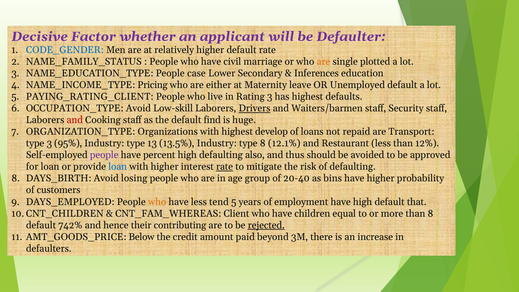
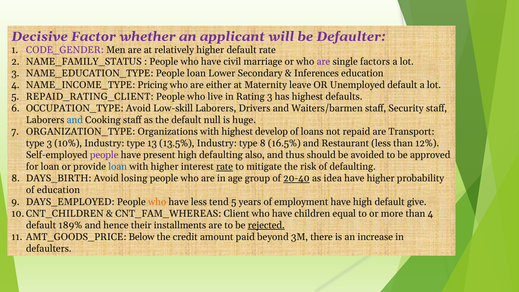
CODE_GENDER colour: blue -> purple
are at (323, 62) colour: orange -> purple
plotted: plotted -> factors
People case: case -> loan
PAYING_RATING_CLIENT: PAYING_RATING_CLIENT -> REPAID_RATING_CLIENT
Drivers underline: present -> none
and at (75, 120) colour: red -> blue
find: find -> null
95%: 95% -> 10%
12.1%: 12.1% -> 16.5%
percent: percent -> present
20-40 underline: none -> present
bins: bins -> idea
of customers: customers -> education
that: that -> give
than 8: 8 -> 4
742%: 742% -> 189%
contributing: contributing -> installments
